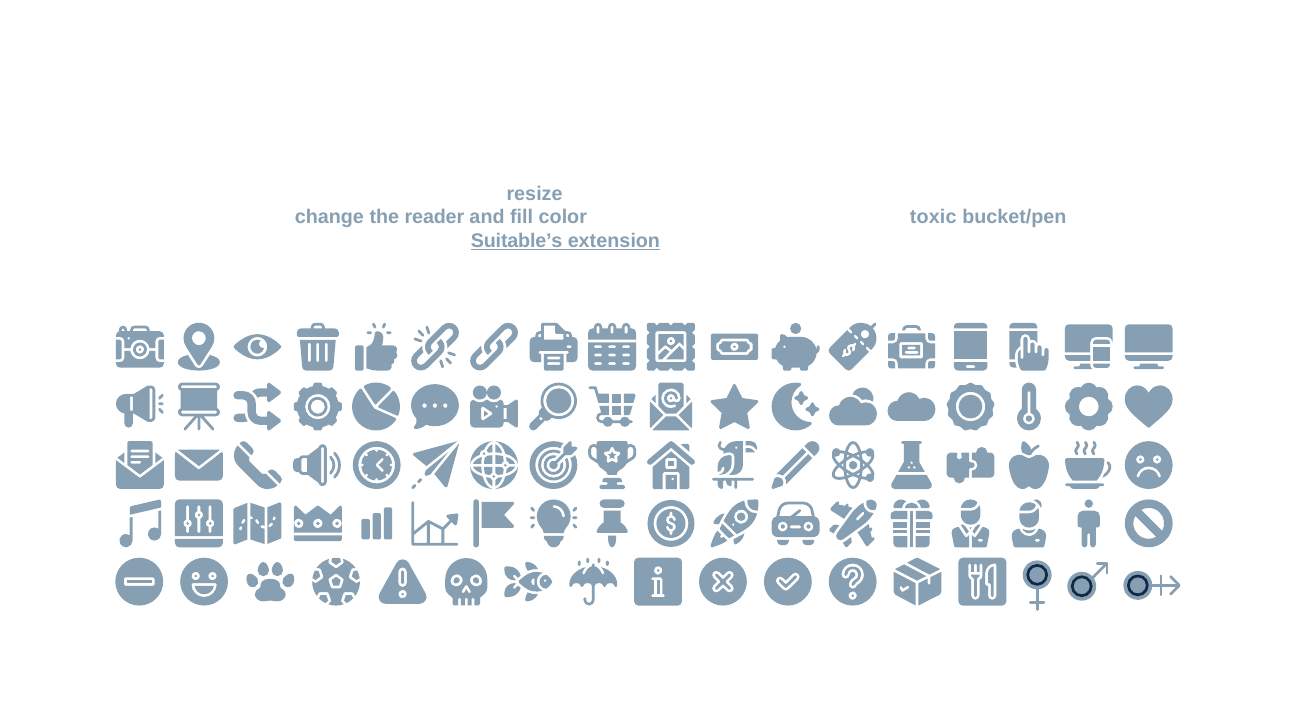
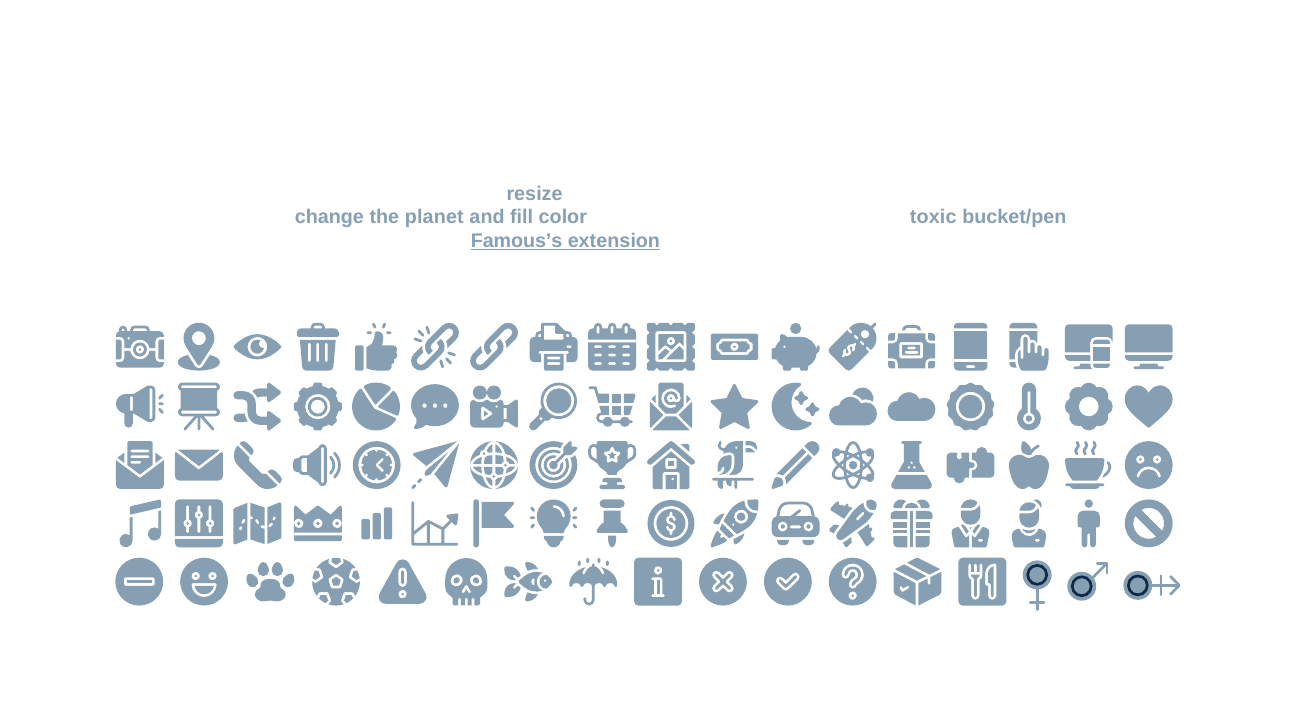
reader: reader -> planet
Suitable’s: Suitable’s -> Famous’s
